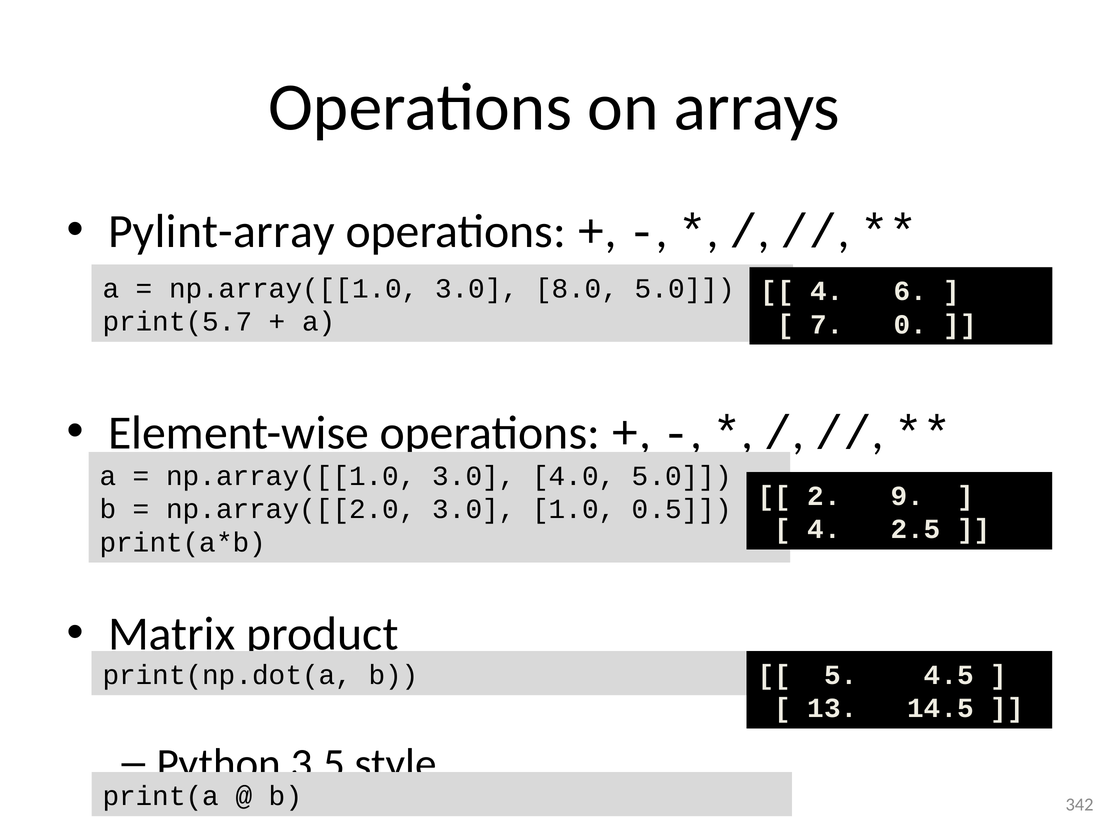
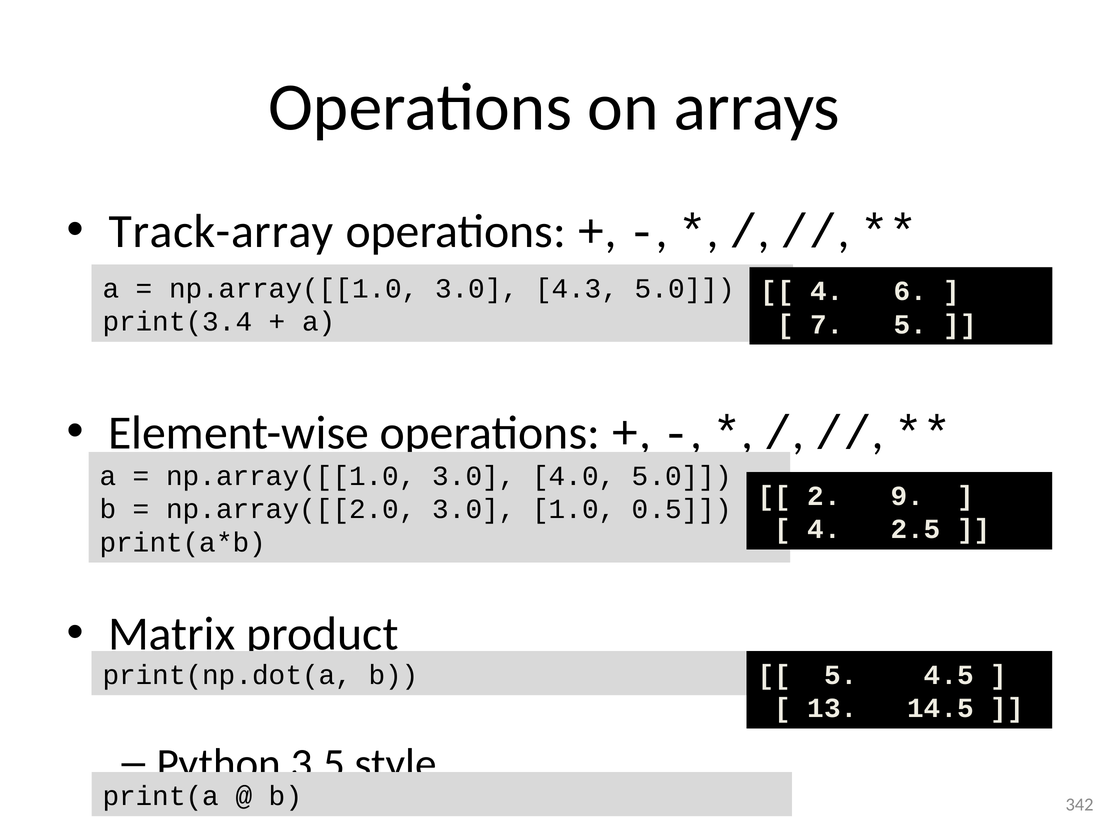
Pylint-array: Pylint-array -> Track-array
8.0: 8.0 -> 4.3
print(5.7: print(5.7 -> print(3.4
7 0: 0 -> 5
